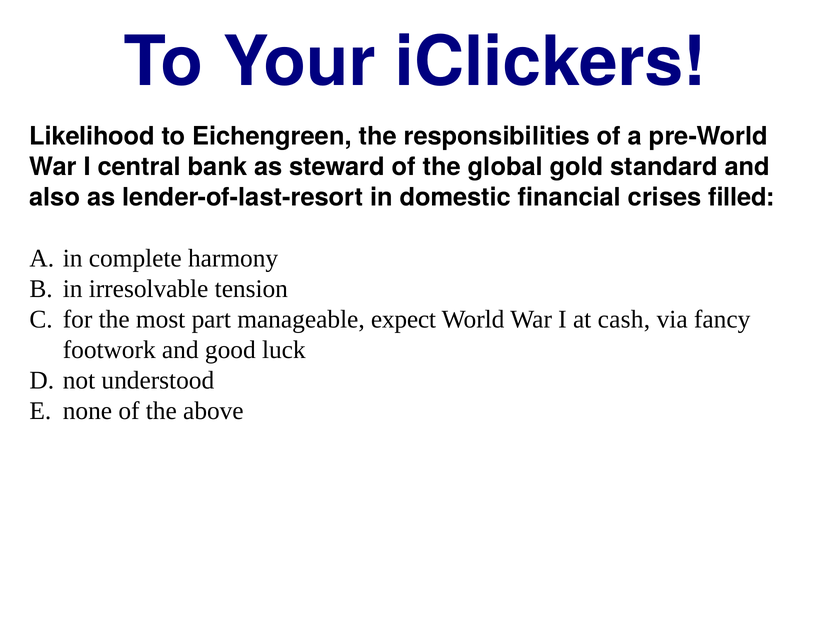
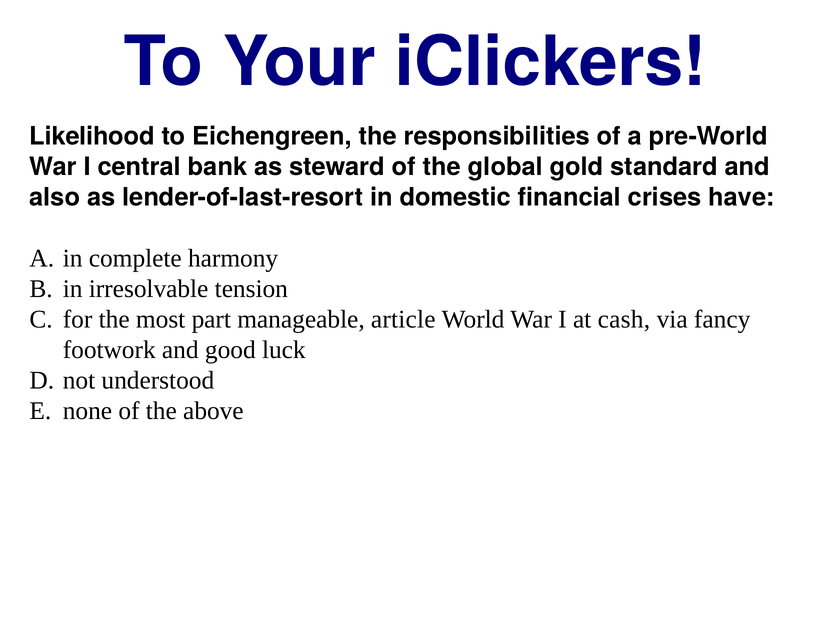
filled: filled -> have
expect: expect -> article
